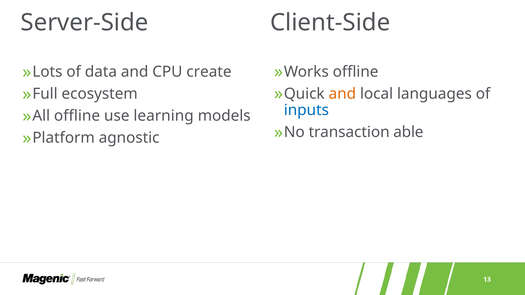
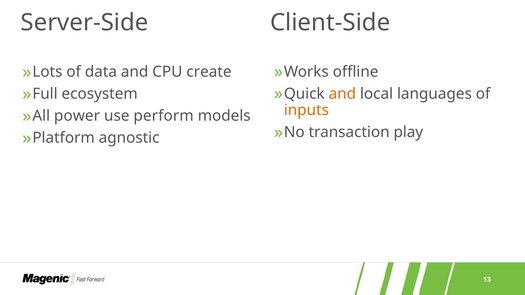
inputs colour: blue -> orange
offline at (77, 116): offline -> power
learning: learning -> perform
able: able -> play
